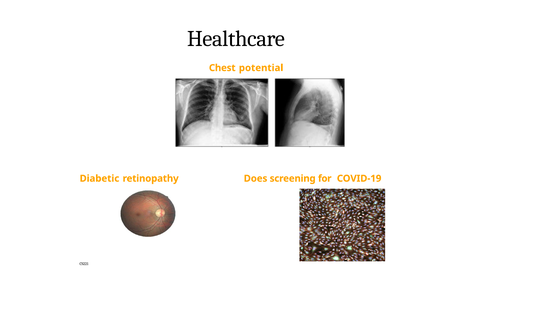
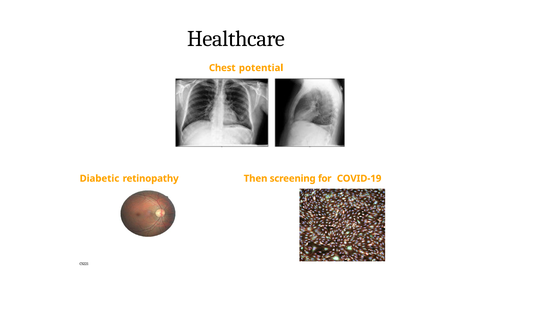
Does: Does -> Then
